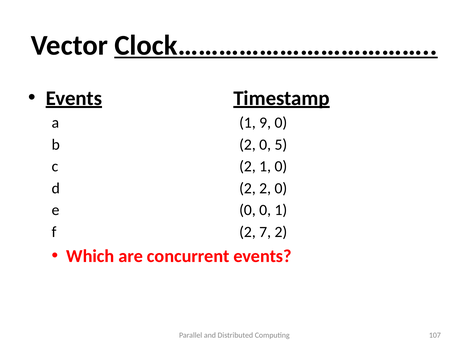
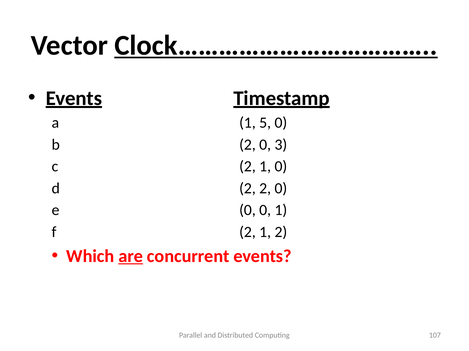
9: 9 -> 5
5: 5 -> 3
f 2 7: 7 -> 1
are underline: none -> present
